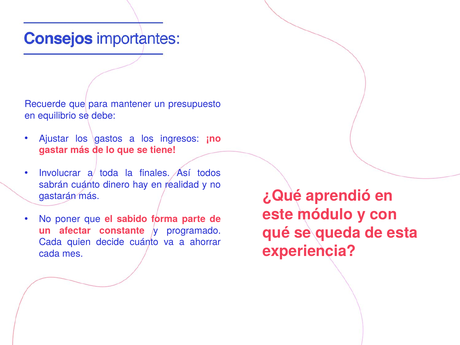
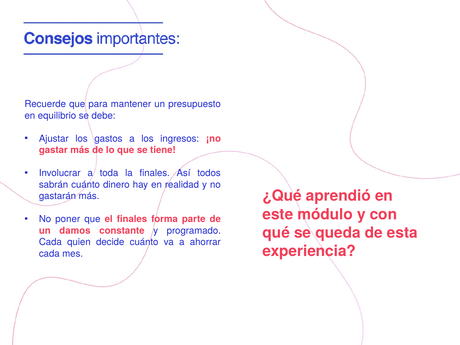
el sabido: sabido -> finales
afectar: afectar -> damos
